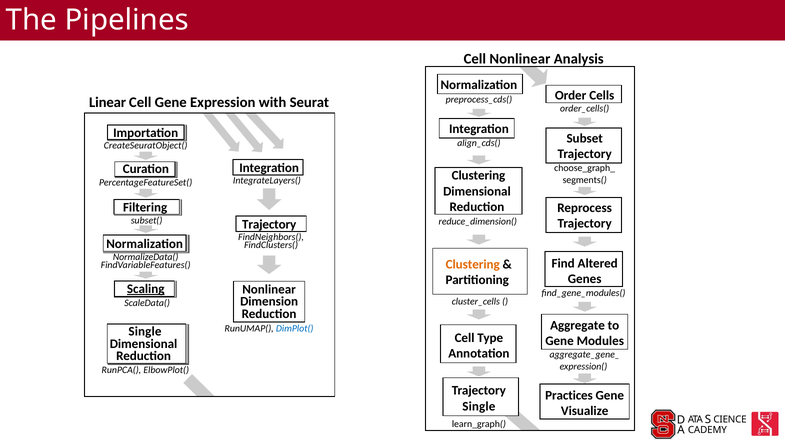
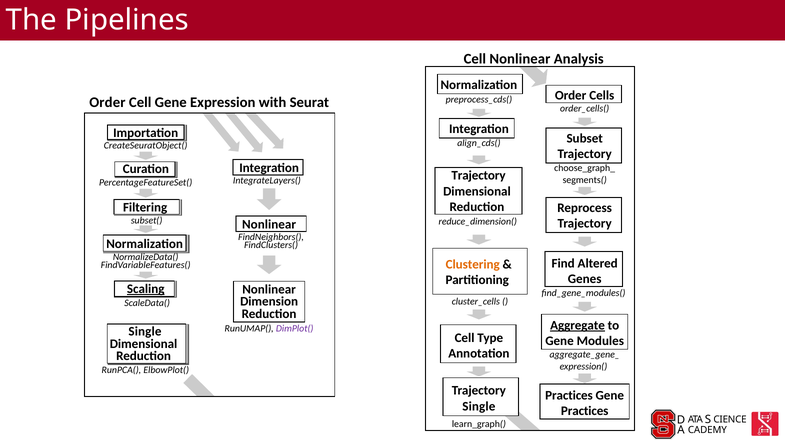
Linear at (108, 103): Linear -> Order
Clustering at (478, 176): Clustering -> Trajectory
Trajectory at (269, 225): Trajectory -> Nonlinear
Aggregate underline: none -> present
DimPlot( colour: blue -> purple
Visualize at (585, 411): Visualize -> Practices
